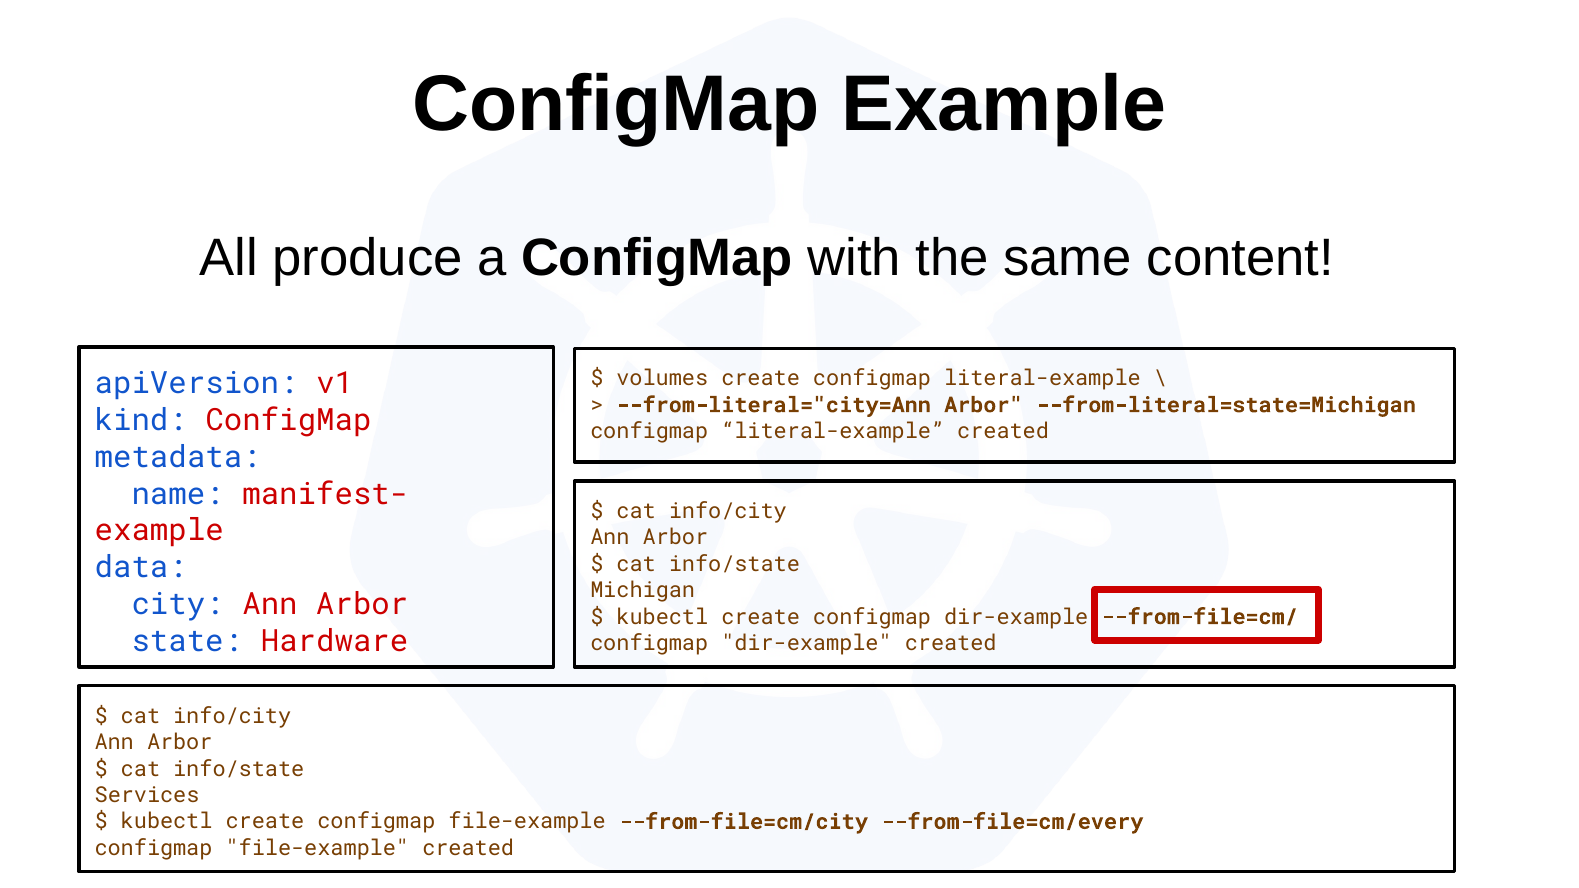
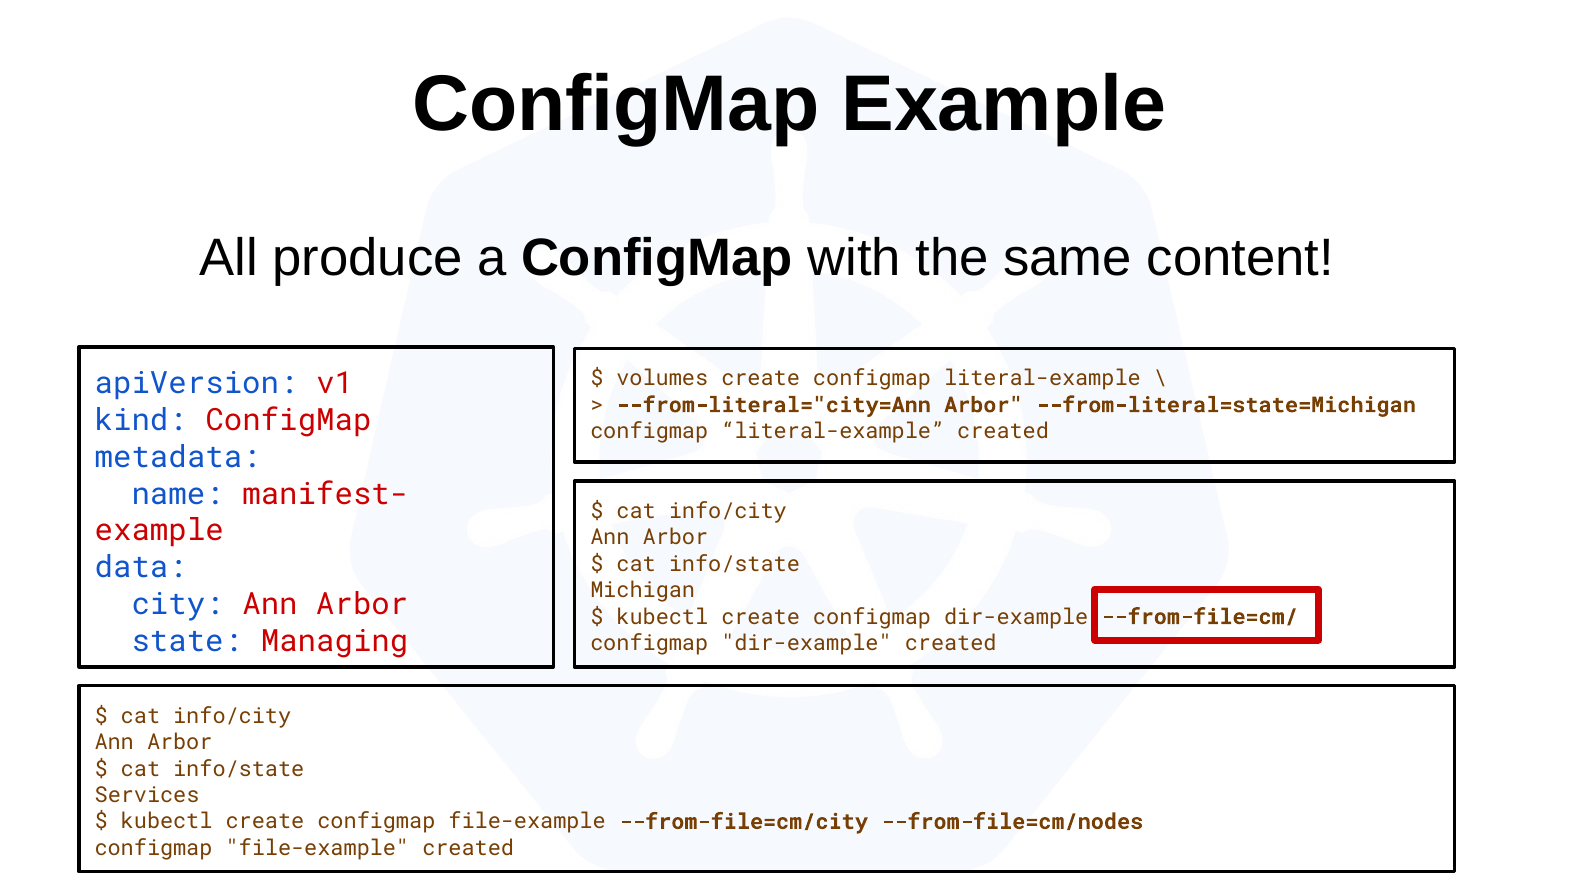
Hardware: Hardware -> Managing
--from-file=cm/every: --from-file=cm/every -> --from-file=cm/nodes
